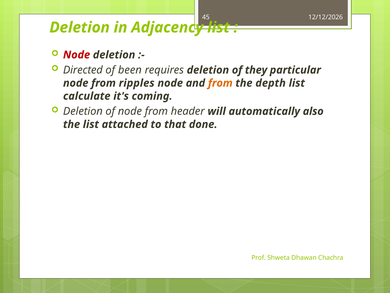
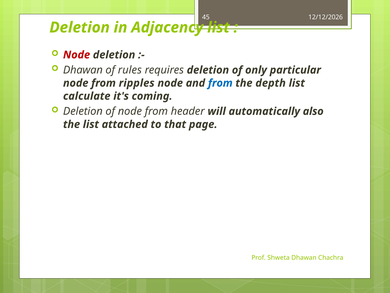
Directed at (83, 70): Directed -> Dhawan
been: been -> rules
they: they -> only
from at (220, 83) colour: orange -> blue
done: done -> page
